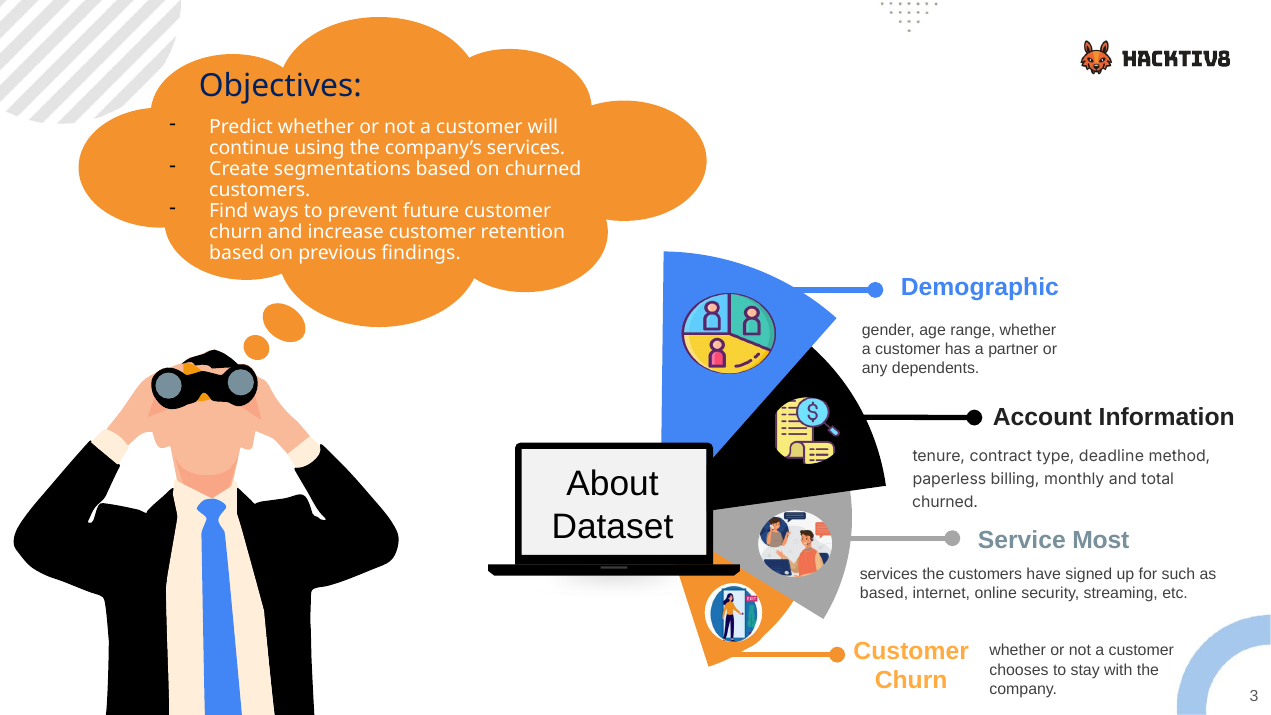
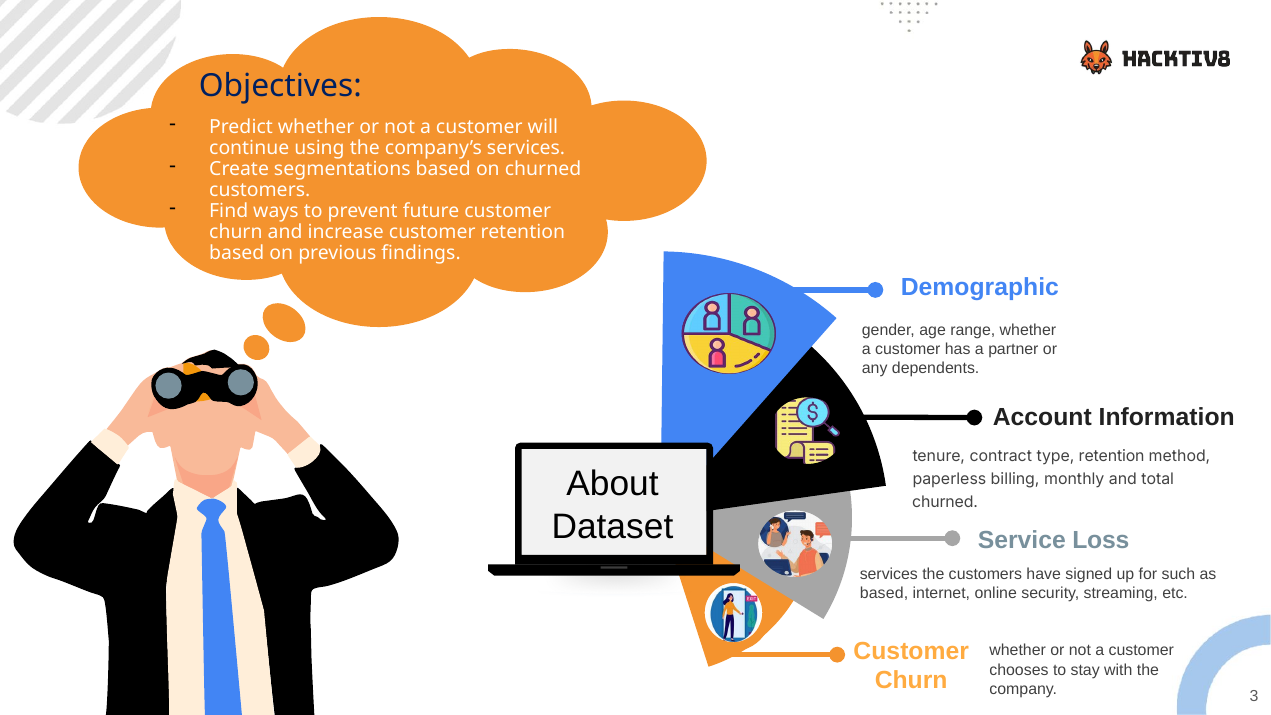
type deadline: deadline -> retention
Most: Most -> Loss
